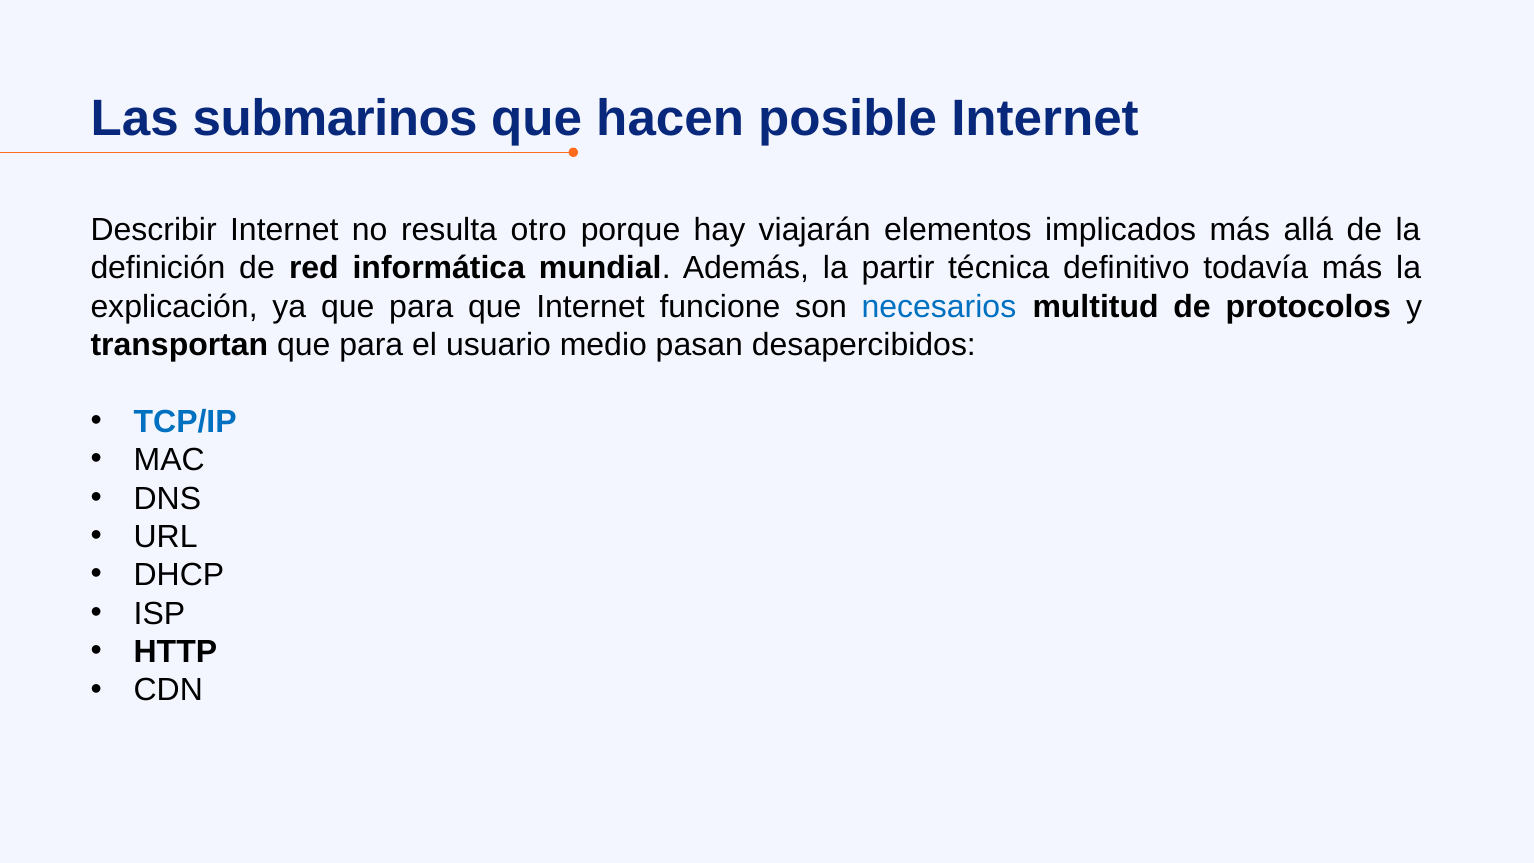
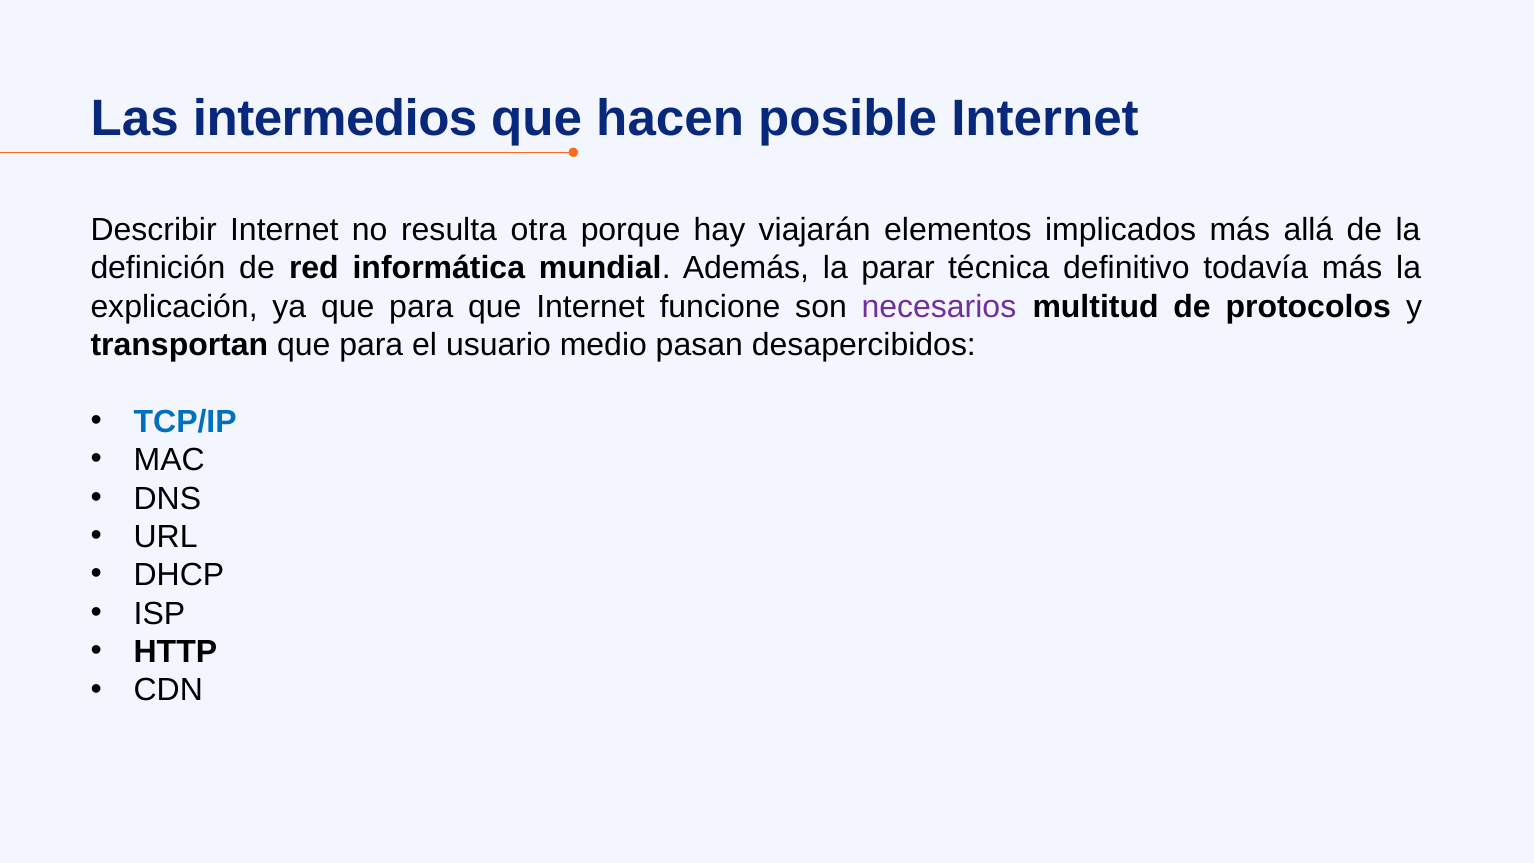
submarinos: submarinos -> intermedios
otro: otro -> otra
partir: partir -> parar
necesarios colour: blue -> purple
